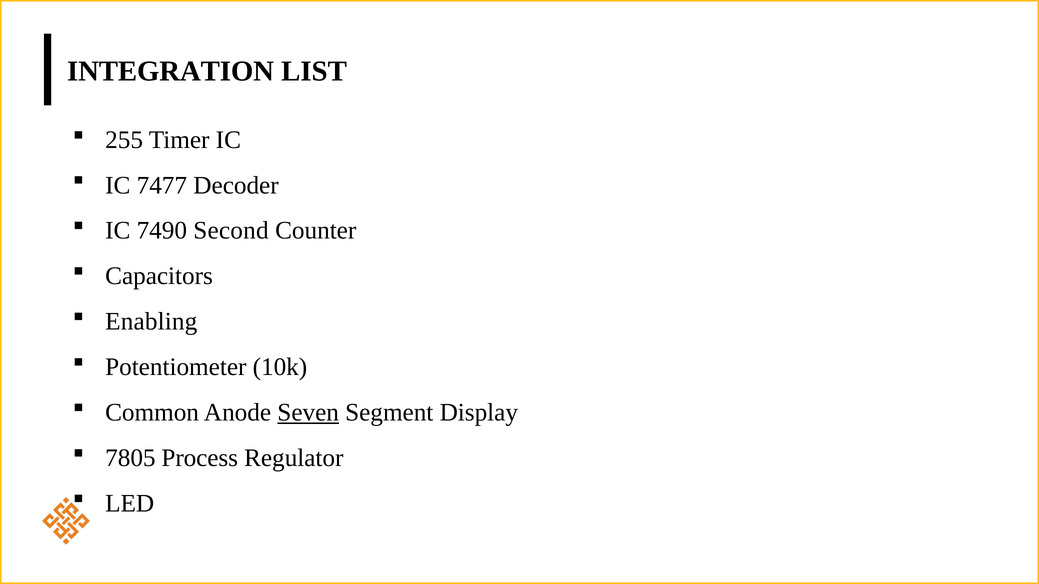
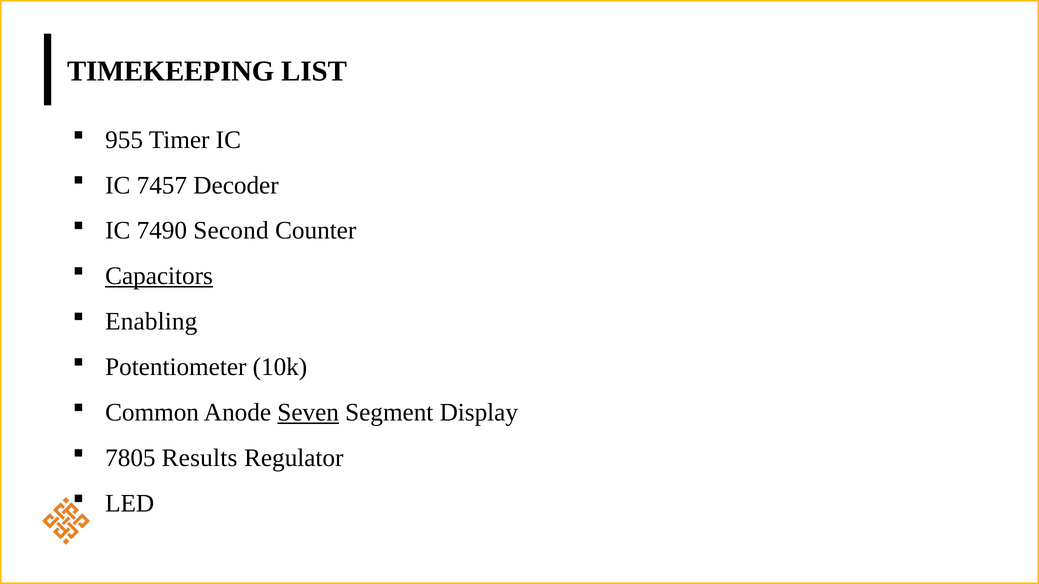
INTEGRATION: INTEGRATION -> TIMEKEEPING
255: 255 -> 955
7477: 7477 -> 7457
Capacitors underline: none -> present
Process: Process -> Results
